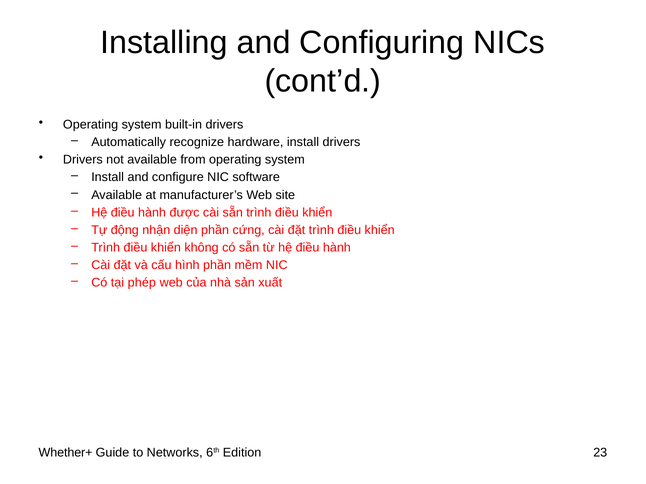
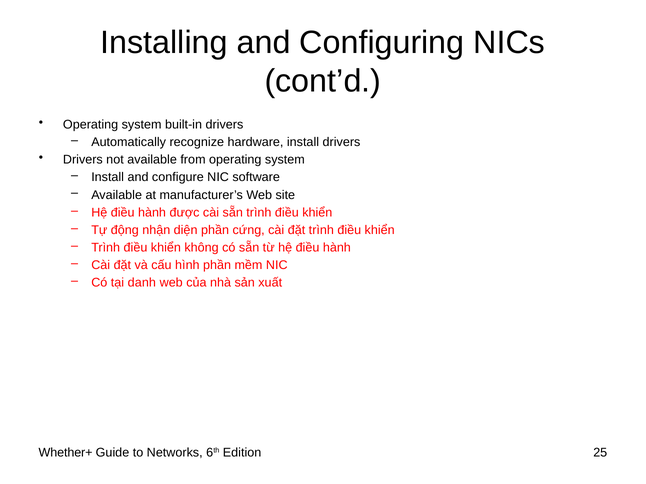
phép: phép -> danh
23: 23 -> 25
